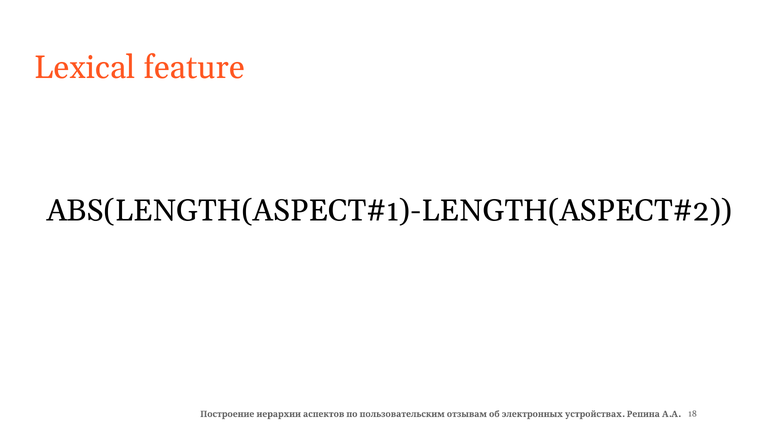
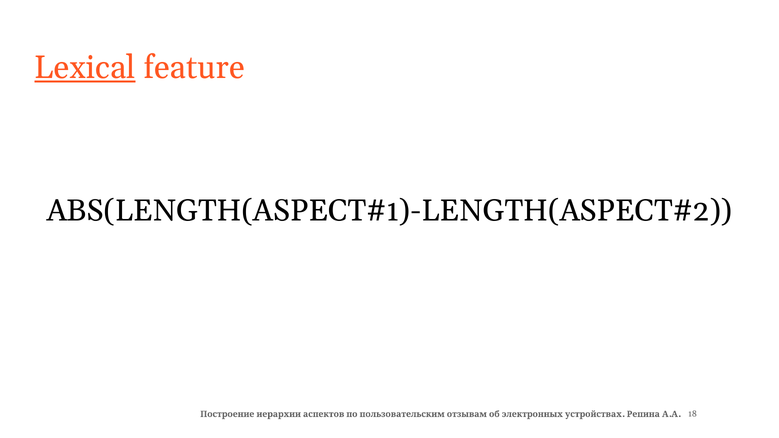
Lexical underline: none -> present
